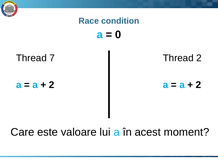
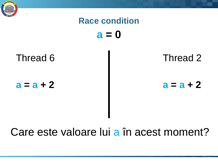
7: 7 -> 6
